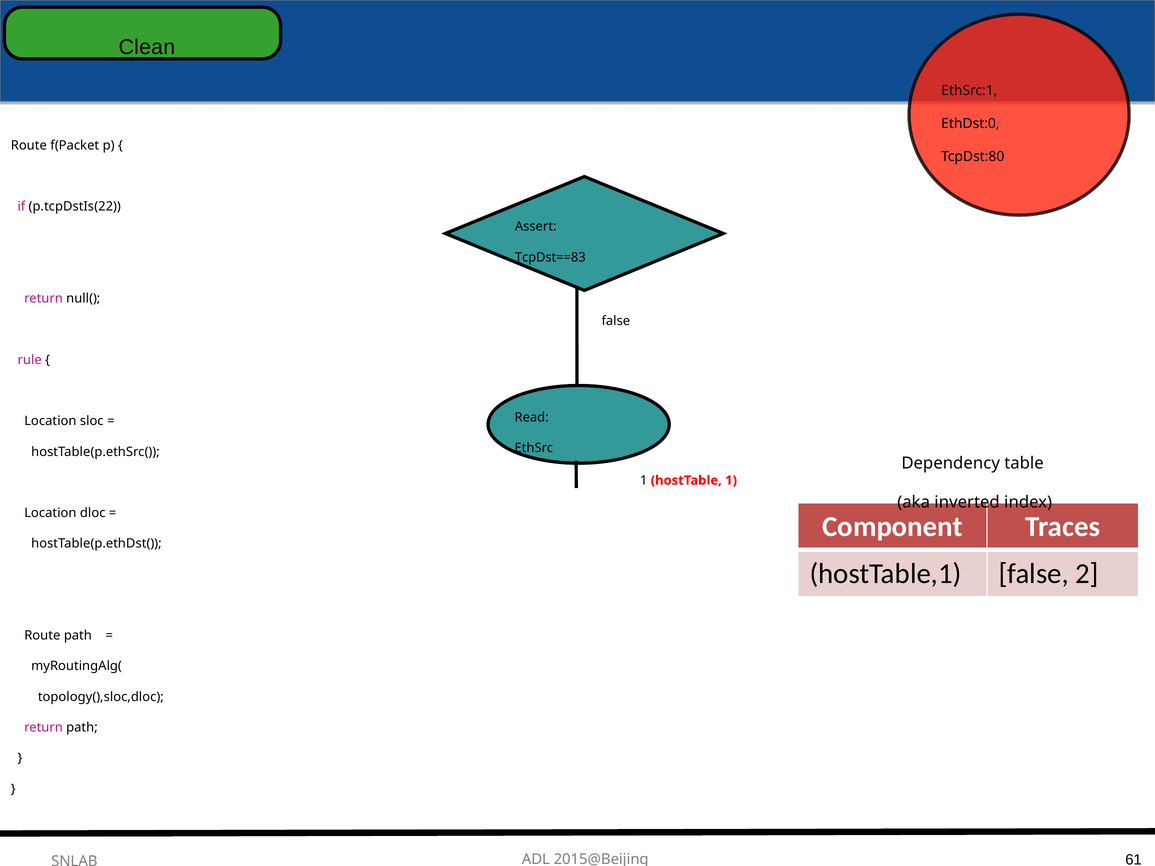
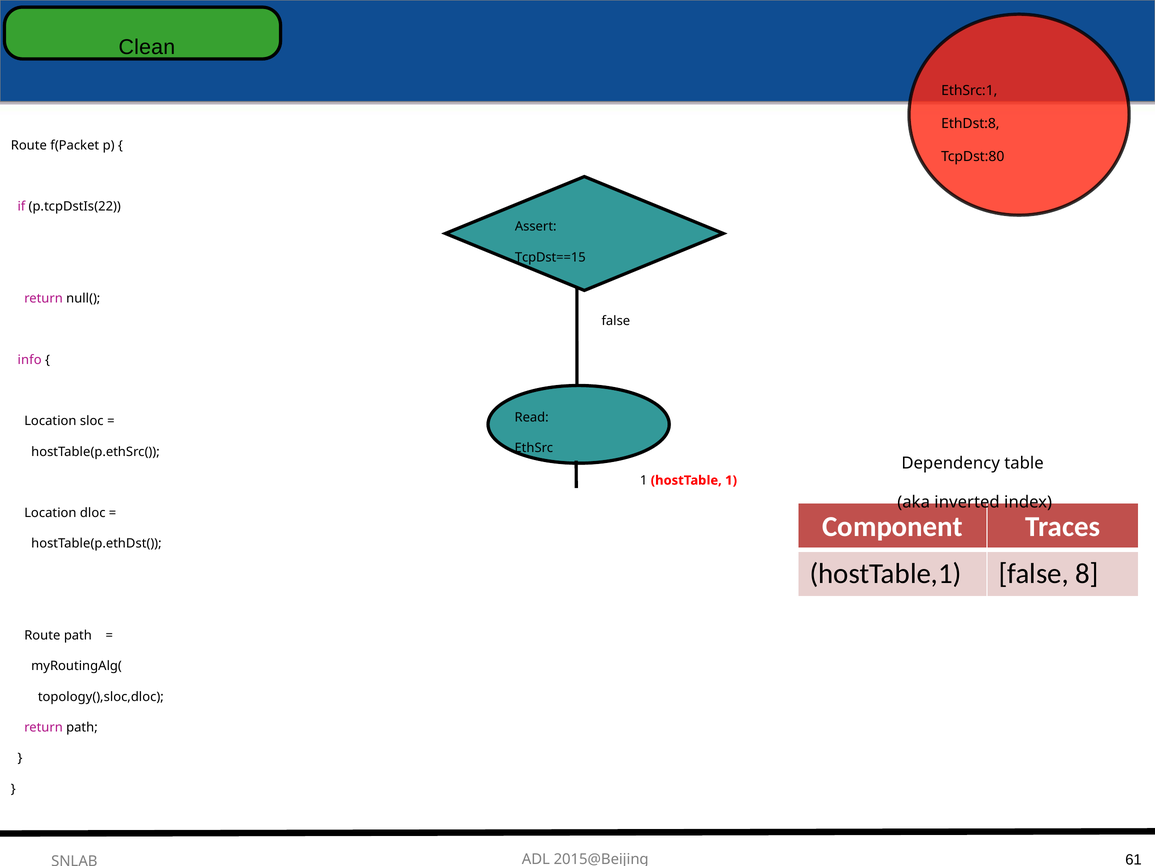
EthDst:0: EthDst:0 -> EthDst:8
TcpDst==83: TcpDst==83 -> TcpDst==15
rule: rule -> info
2: 2 -> 8
